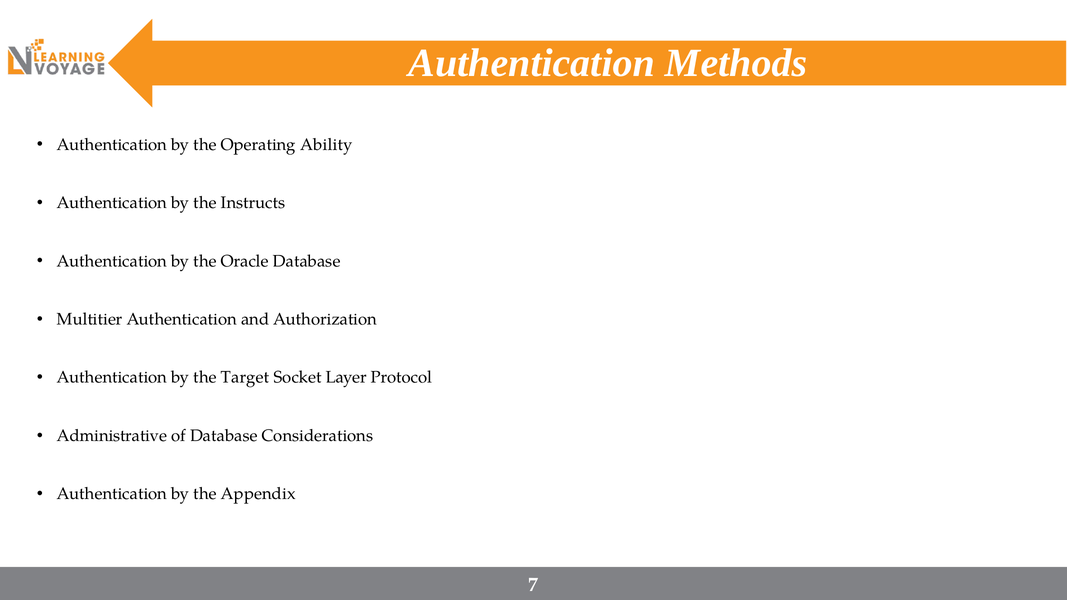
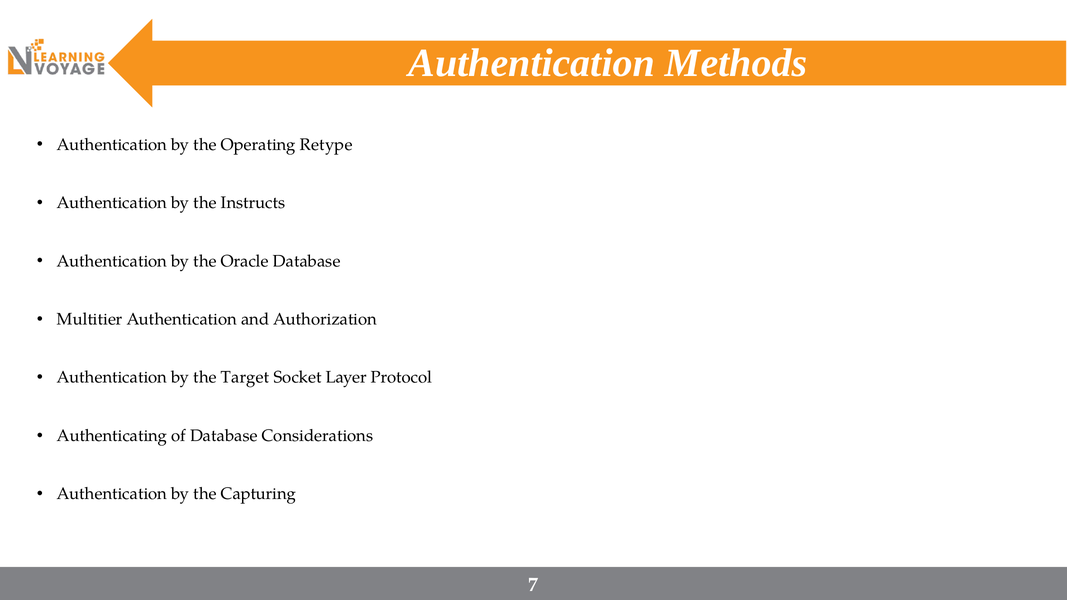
Ability: Ability -> Retype
Administrative: Administrative -> Authenticating
Appendix: Appendix -> Capturing
